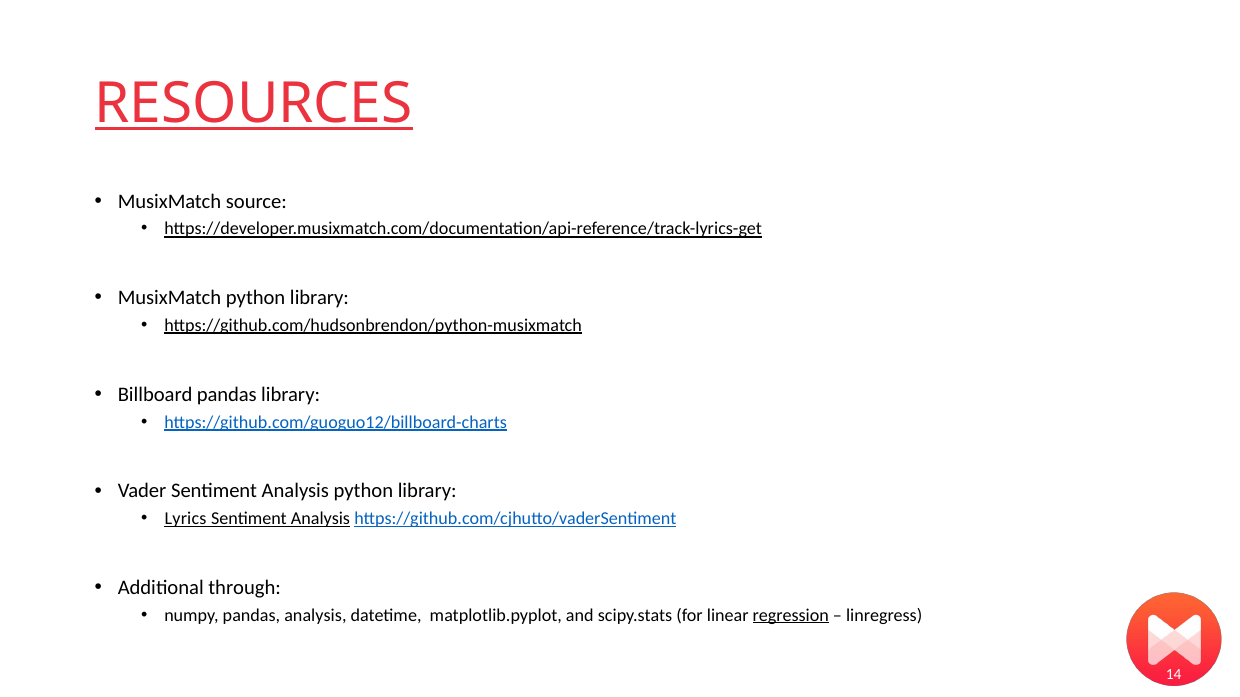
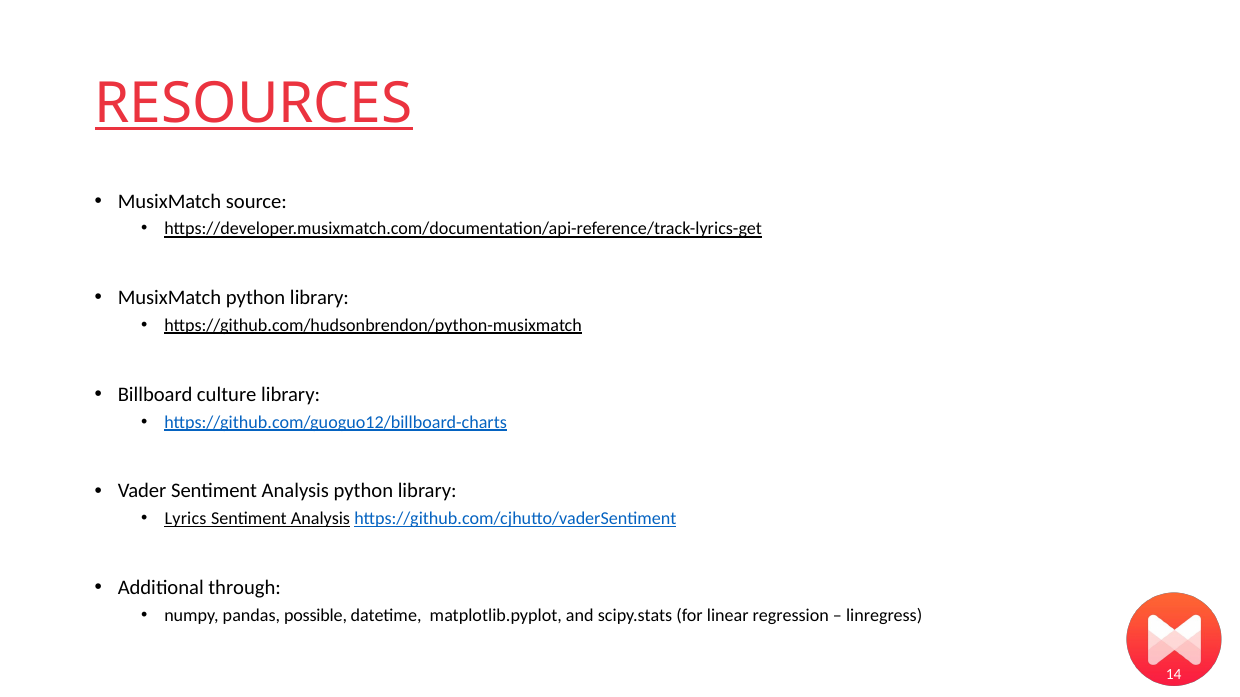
Billboard pandas: pandas -> culture
pandas analysis: analysis -> possible
regression underline: present -> none
